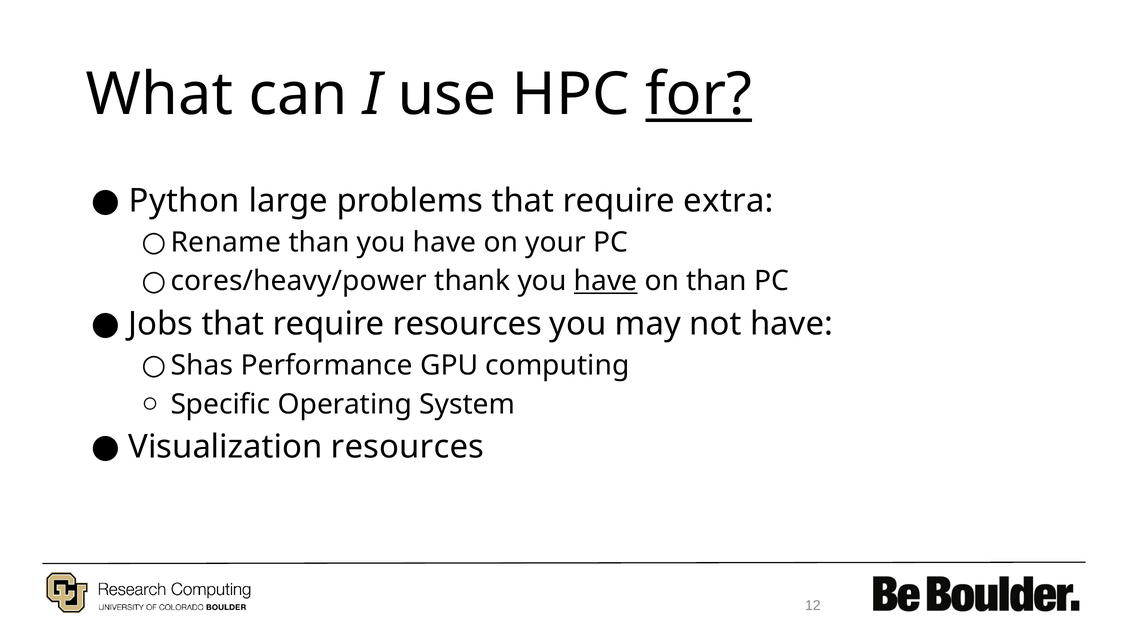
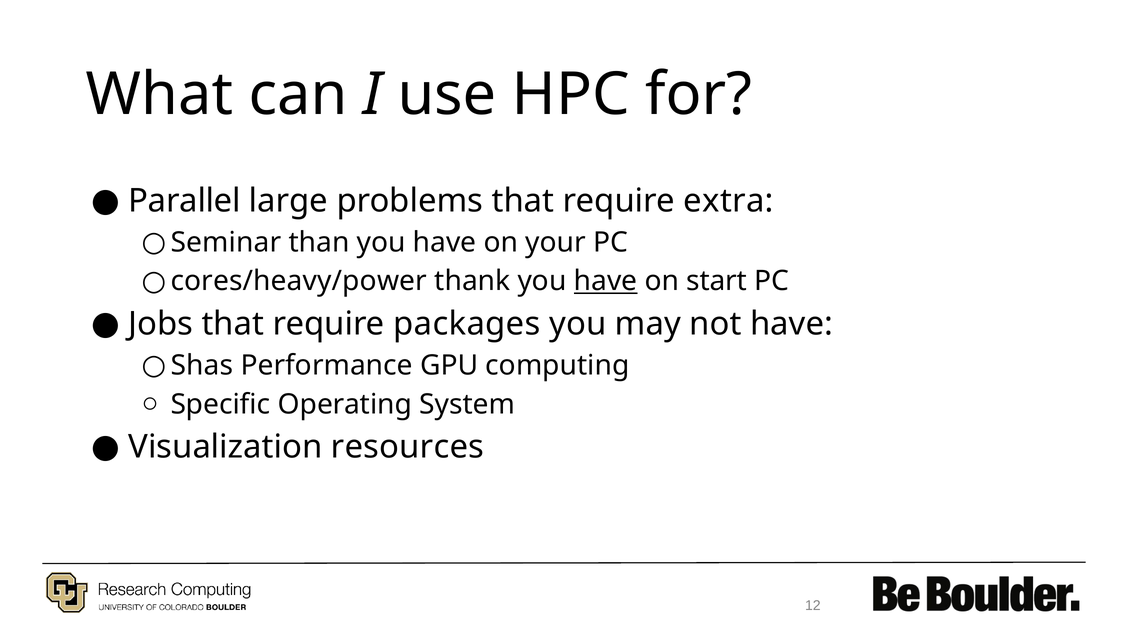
for underline: present -> none
Python: Python -> Parallel
Rename: Rename -> Seminar
on than: than -> start
require resources: resources -> packages
